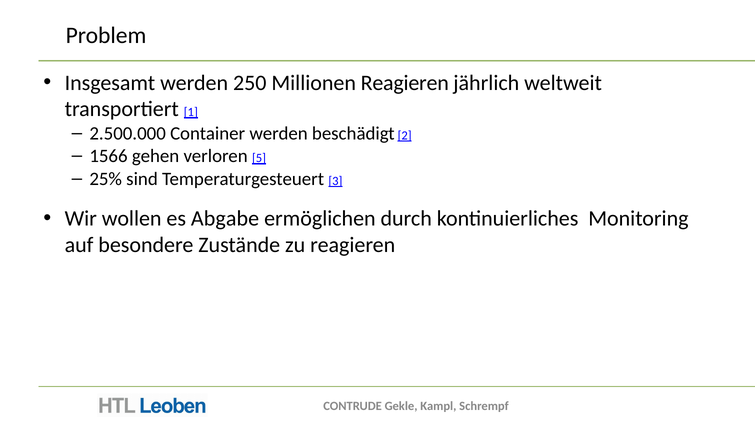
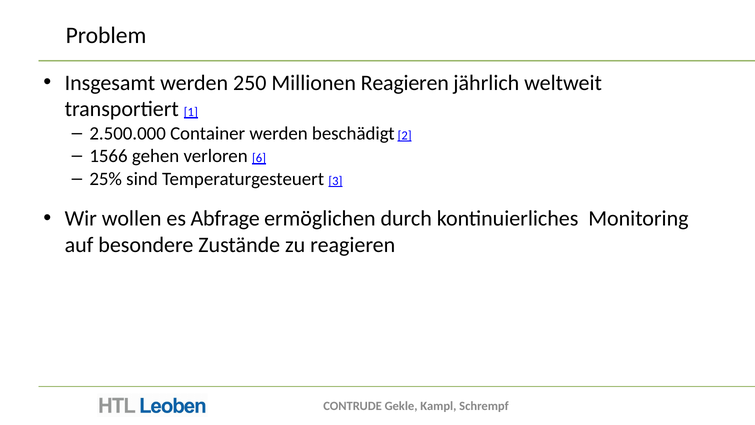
5: 5 -> 6
Abgabe: Abgabe -> Abfrage
